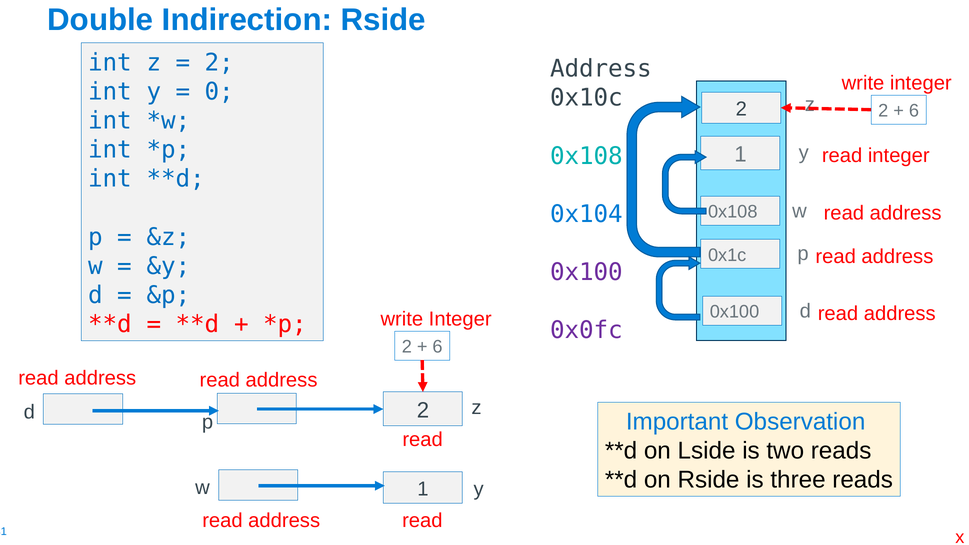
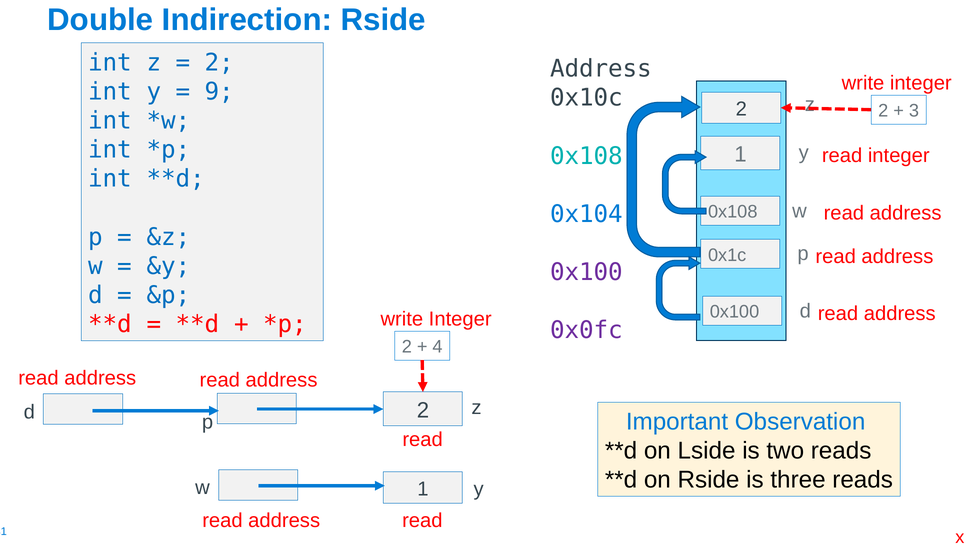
0: 0 -> 9
6 at (914, 111): 6 -> 3
6 at (438, 347): 6 -> 4
